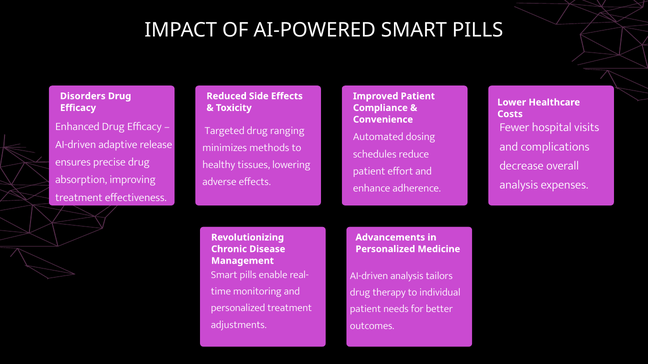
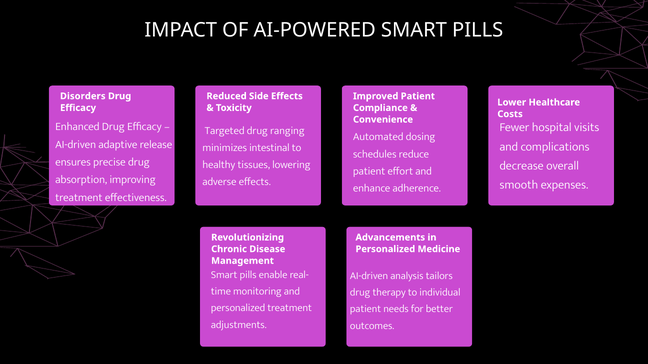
methods: methods -> intestinal
analysis at (519, 185): analysis -> smooth
